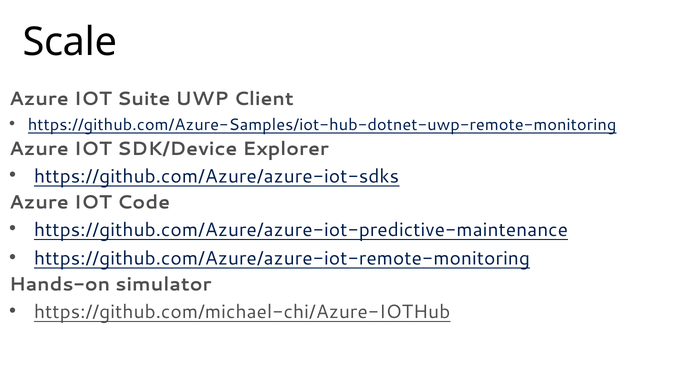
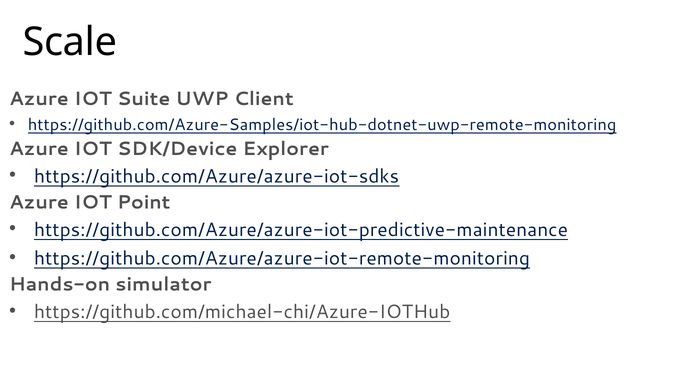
Code: Code -> Point
